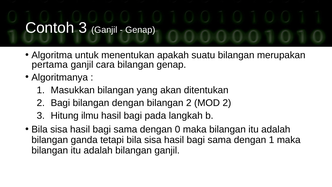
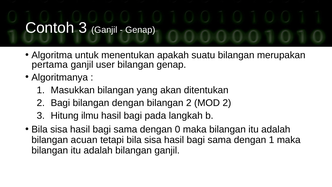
cara: cara -> user
ganda: ganda -> acuan
